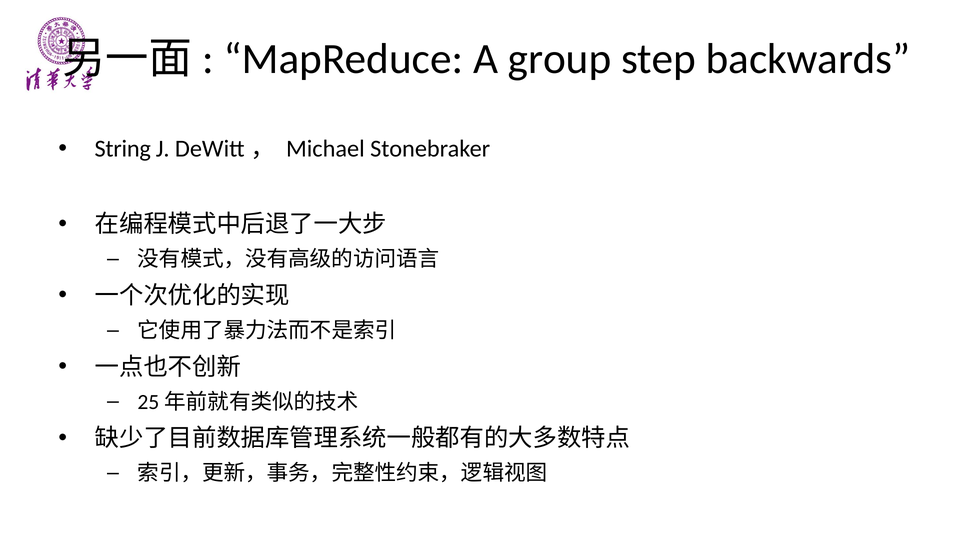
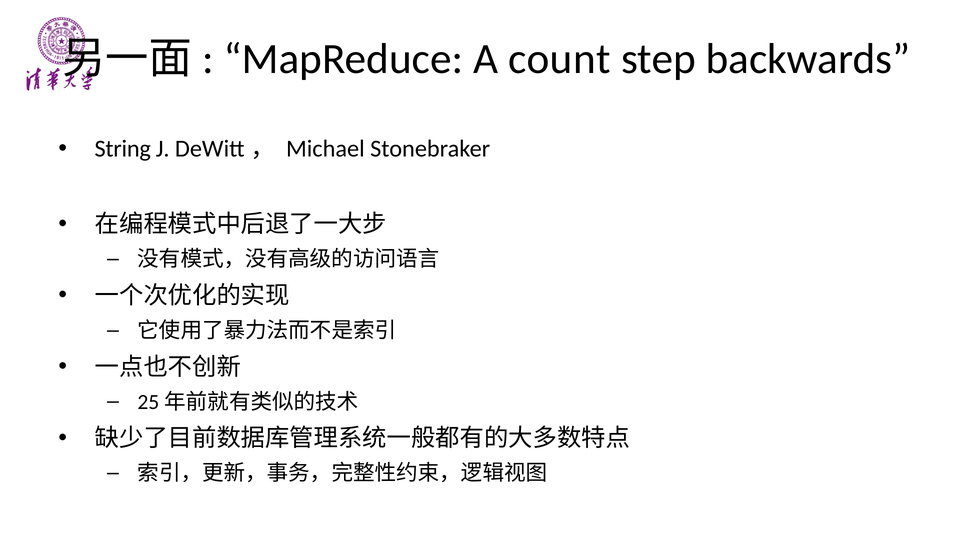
group: group -> count
